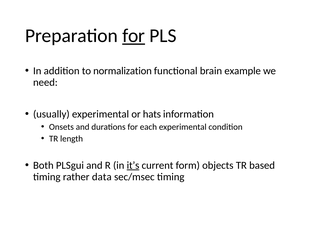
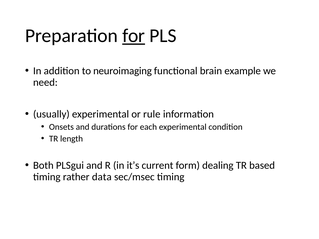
normalization: normalization -> neuroimaging
hats: hats -> rule
it’s underline: present -> none
objects: objects -> dealing
